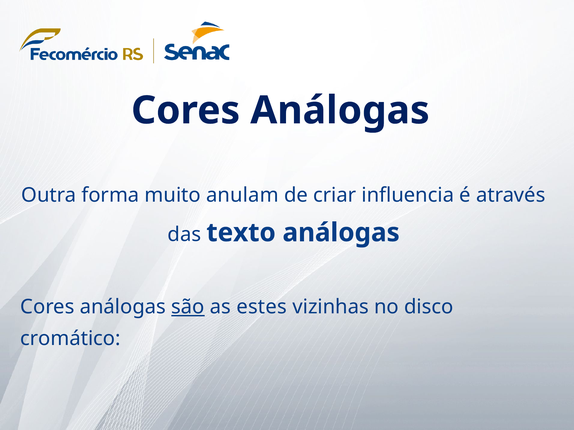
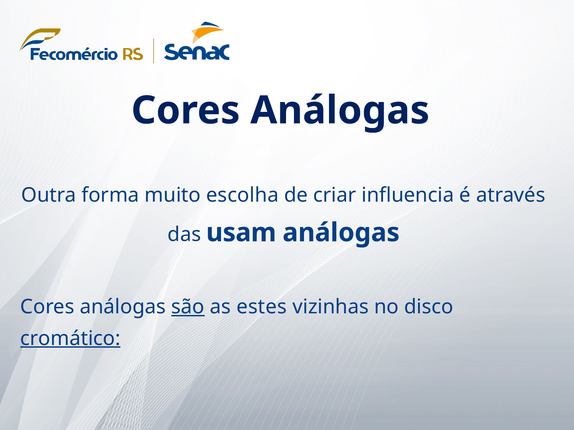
anulam: anulam -> escolha
texto: texto -> usam
cromático underline: none -> present
